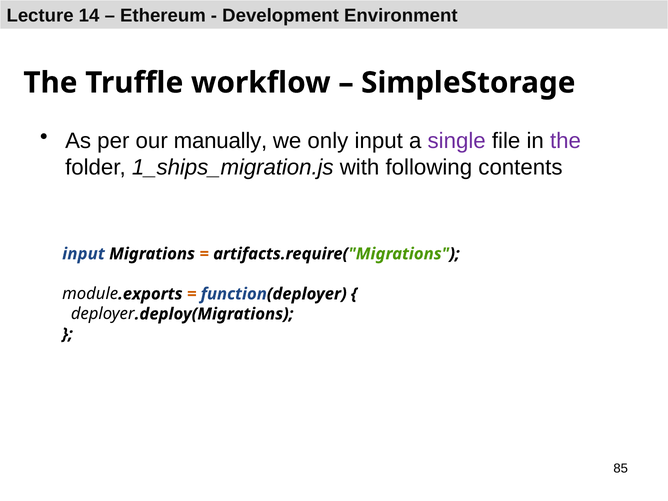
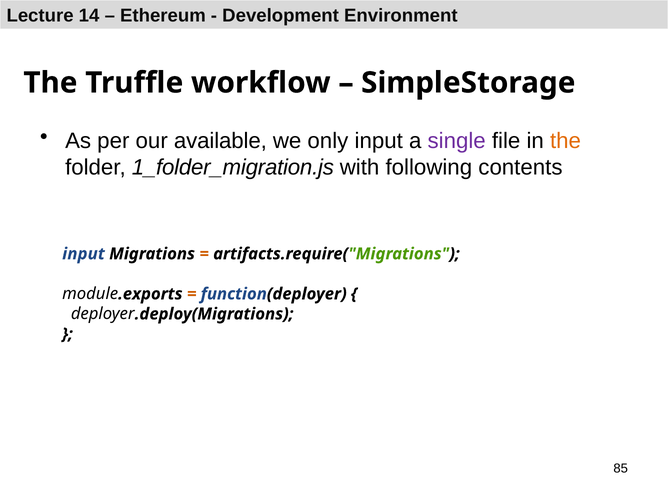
manually: manually -> available
the at (565, 141) colour: purple -> orange
1_ships_migration.js: 1_ships_migration.js -> 1_folder_migration.js
